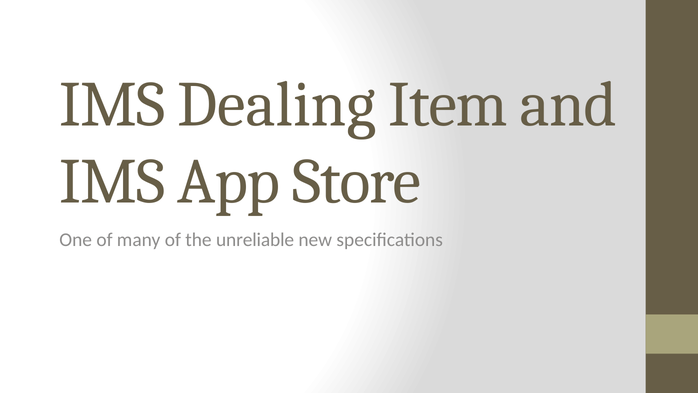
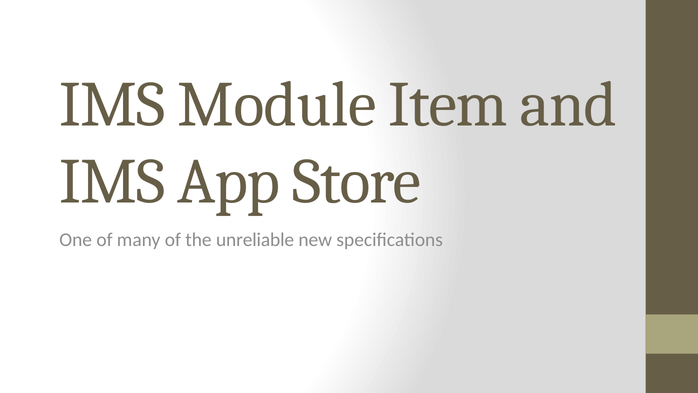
Dealing: Dealing -> Module
